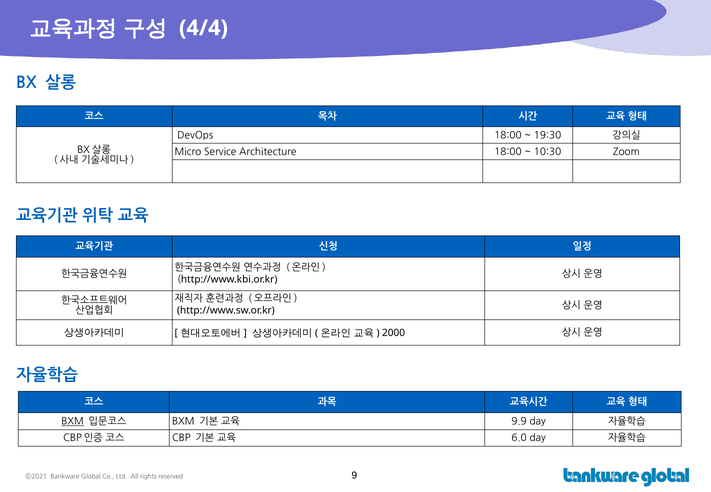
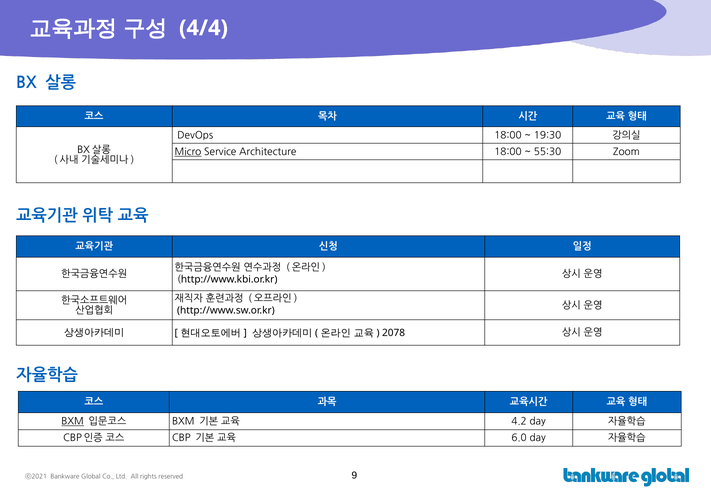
Micro underline: none -> present
10:30: 10:30 -> 55:30
2000: 2000 -> 2078
9.9: 9.9 -> 4.2
